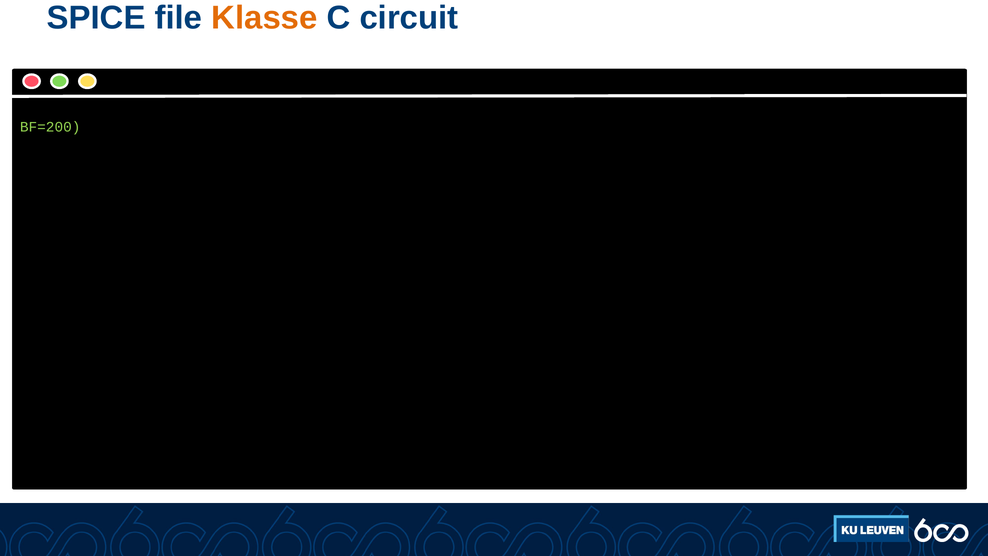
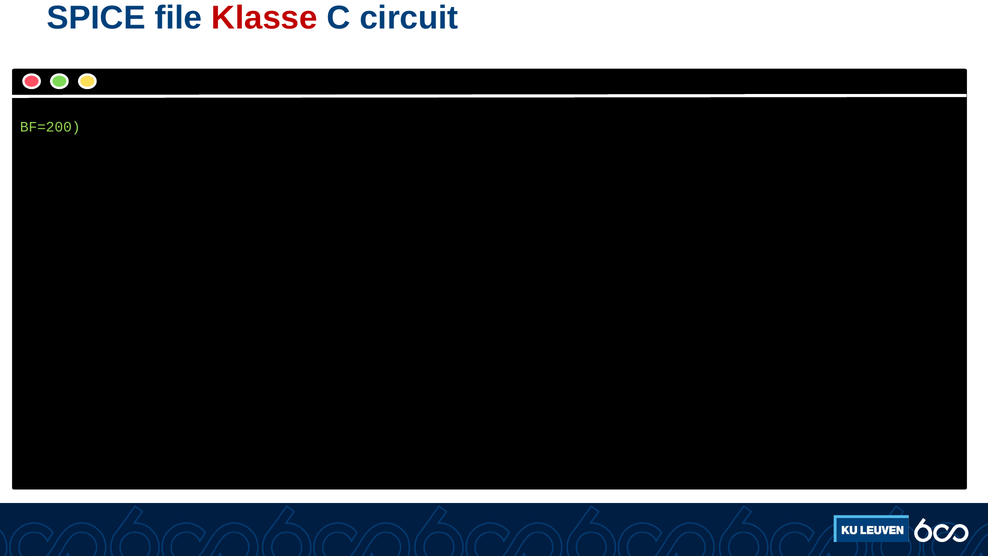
Klasse colour: orange -> red
